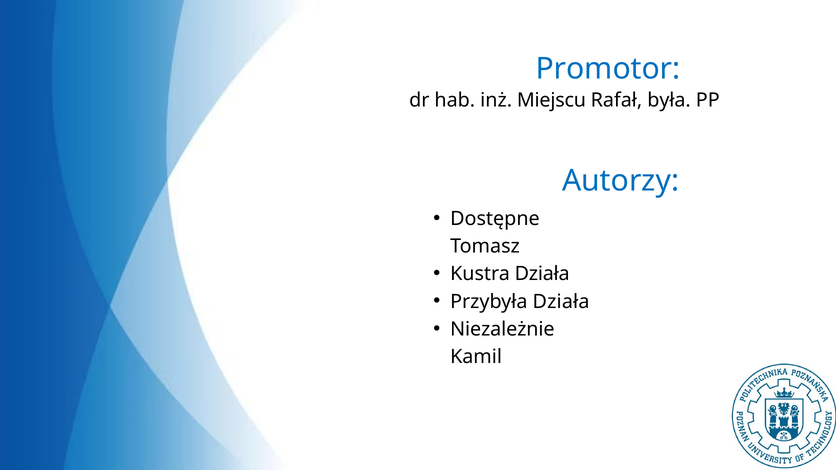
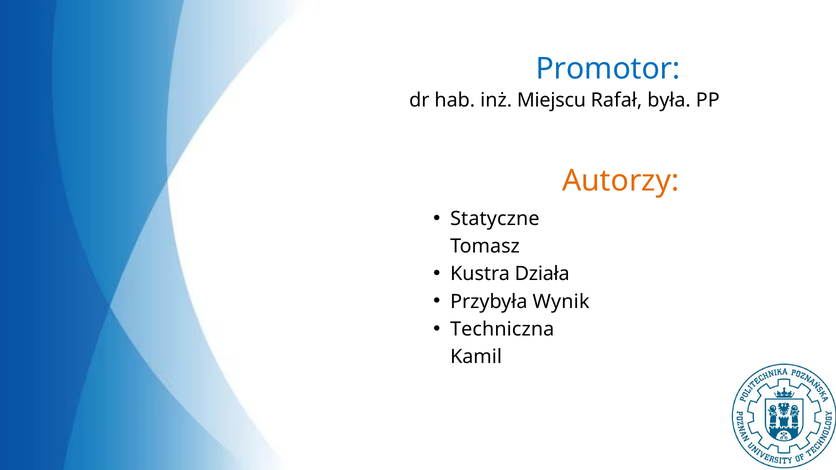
Autorzy colour: blue -> orange
Dostępne: Dostępne -> Statyczne
Przybyła Działa: Działa -> Wynik
Niezależnie: Niezależnie -> Techniczna
